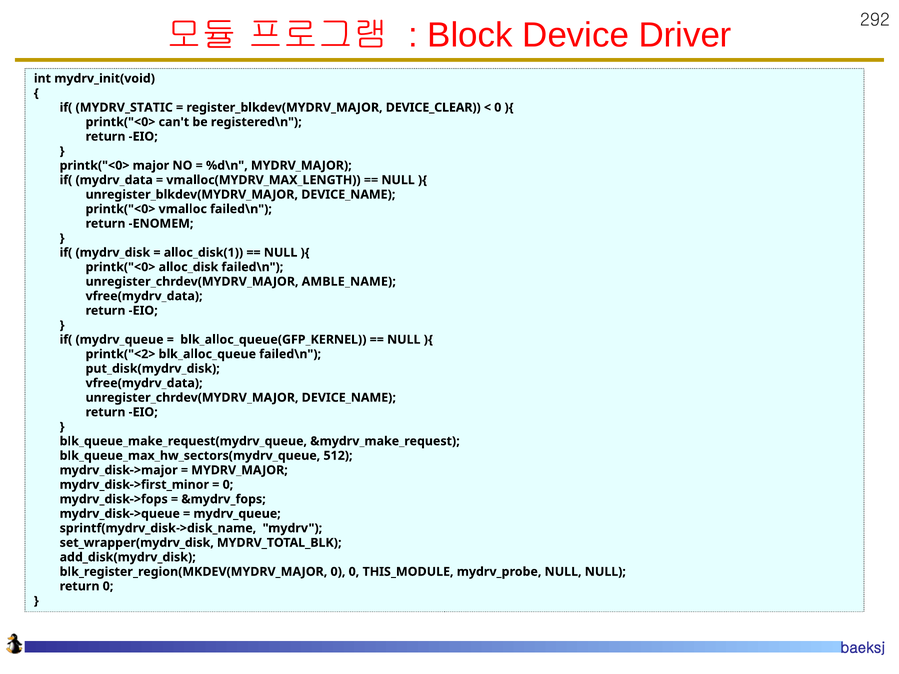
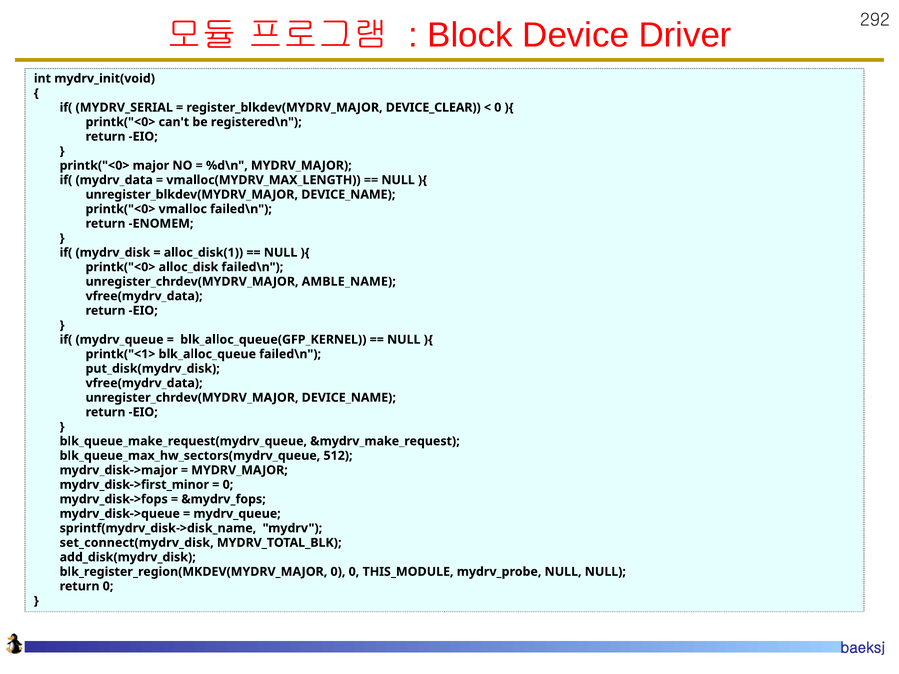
MYDRV_STATIC: MYDRV_STATIC -> MYDRV_SERIAL
printk("<2>: printk("<2> -> printk("<1>
set_wrapper(mydrv_disk: set_wrapper(mydrv_disk -> set_connect(mydrv_disk
